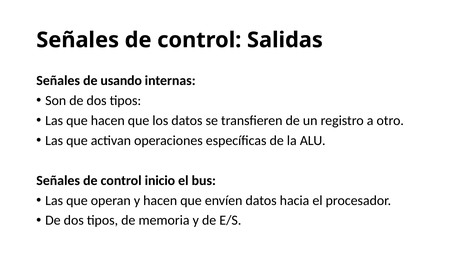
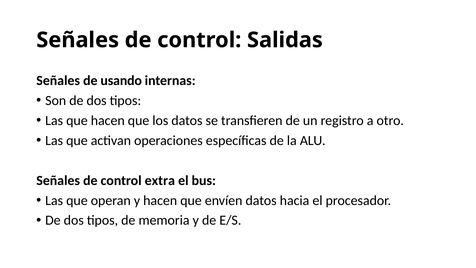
inicio: inicio -> extra
